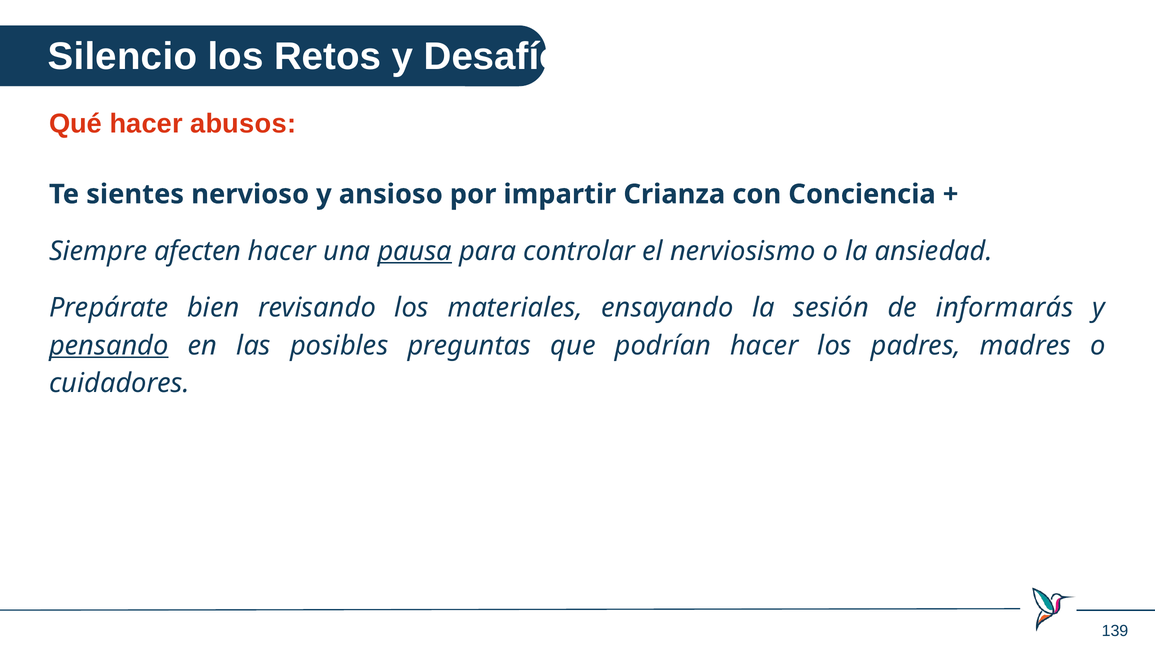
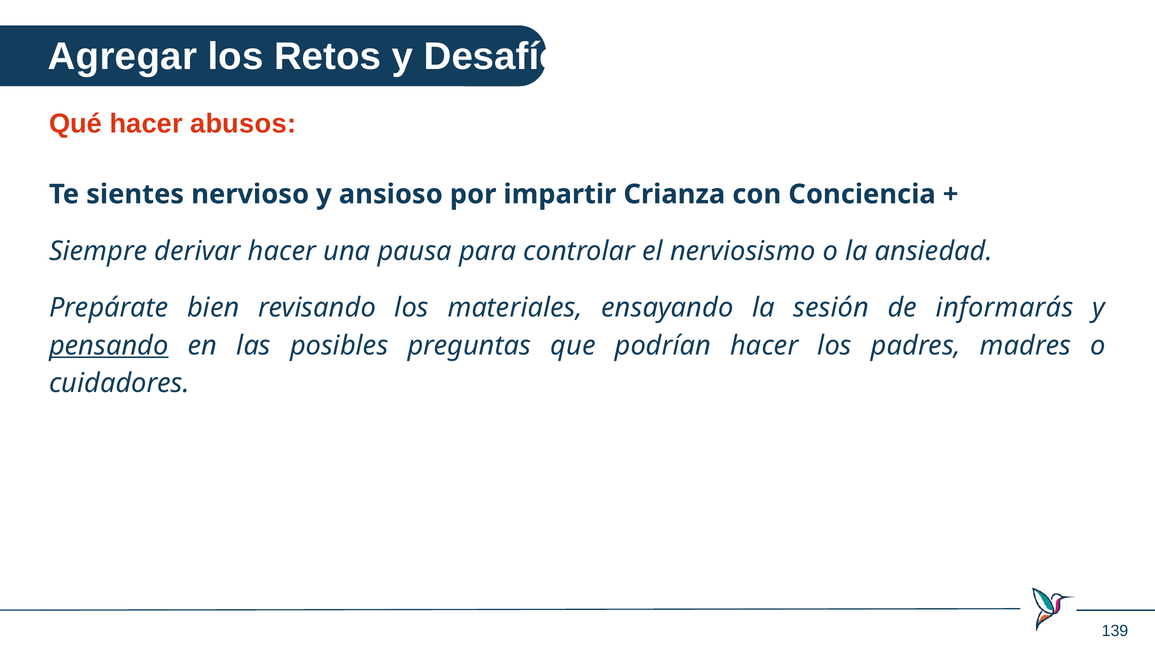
Silencio: Silencio -> Agregar
afecten: afecten -> derivar
pausa underline: present -> none
